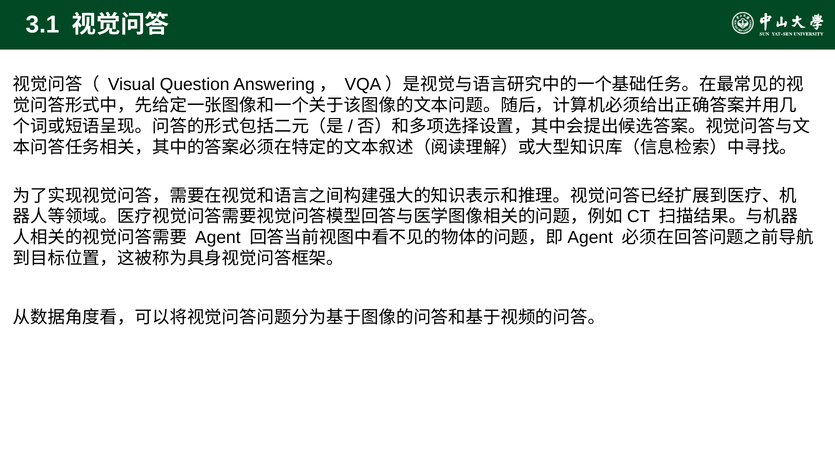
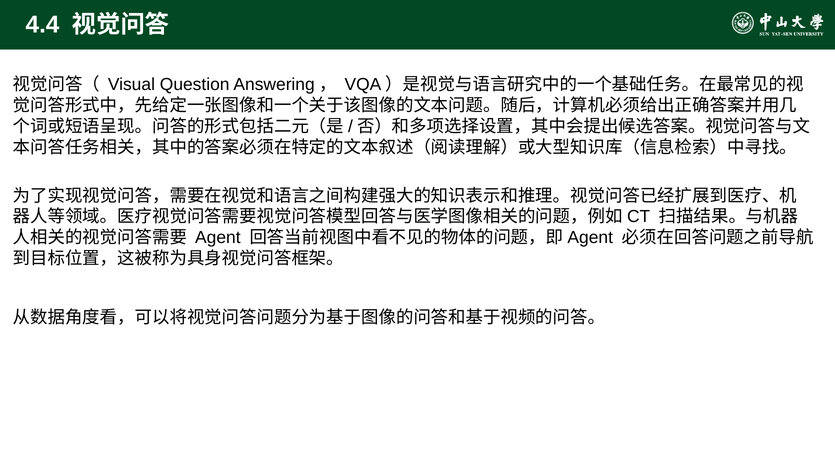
3.1: 3.1 -> 4.4
